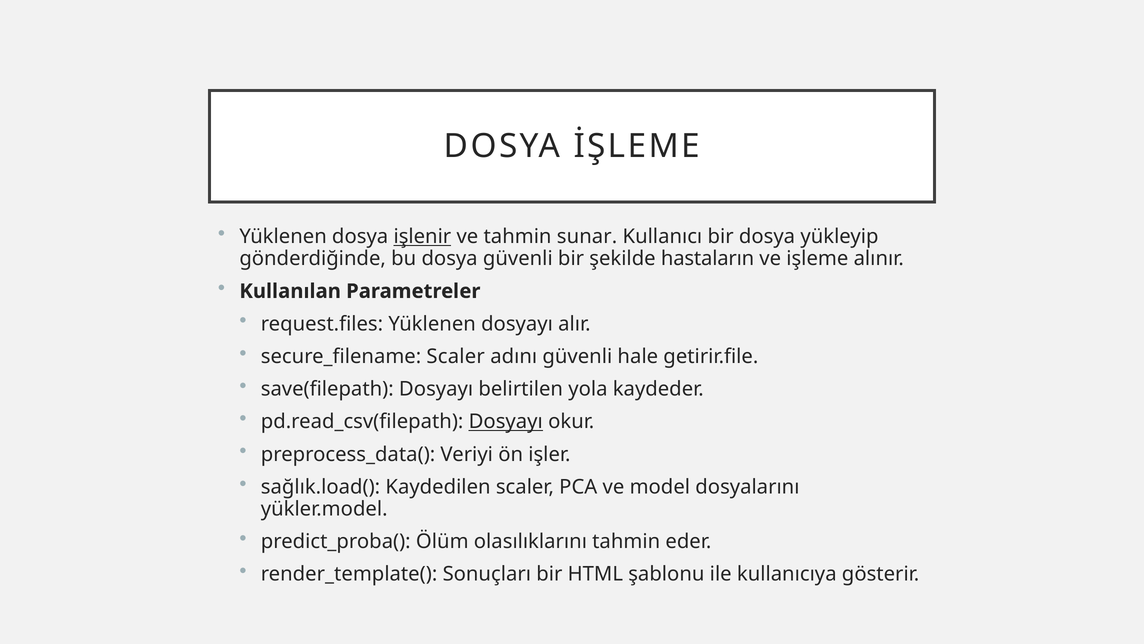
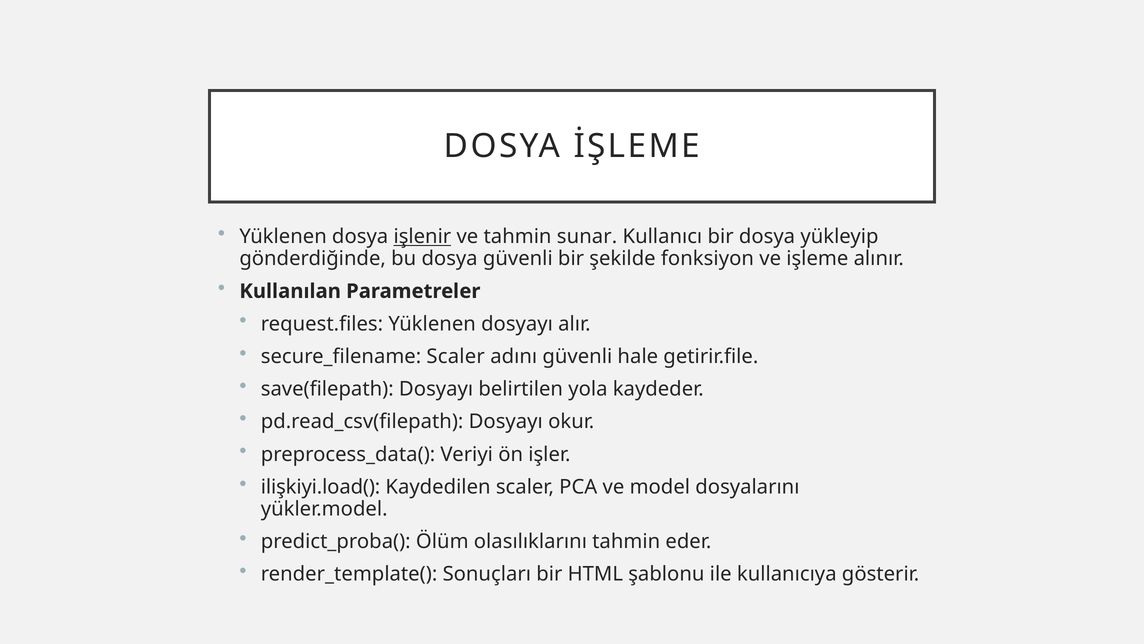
hastaların: hastaların -> fonksiyon
Dosyayı at (506, 421) underline: present -> none
sağlık.load(: sağlık.load( -> ilişkiyi.load(
